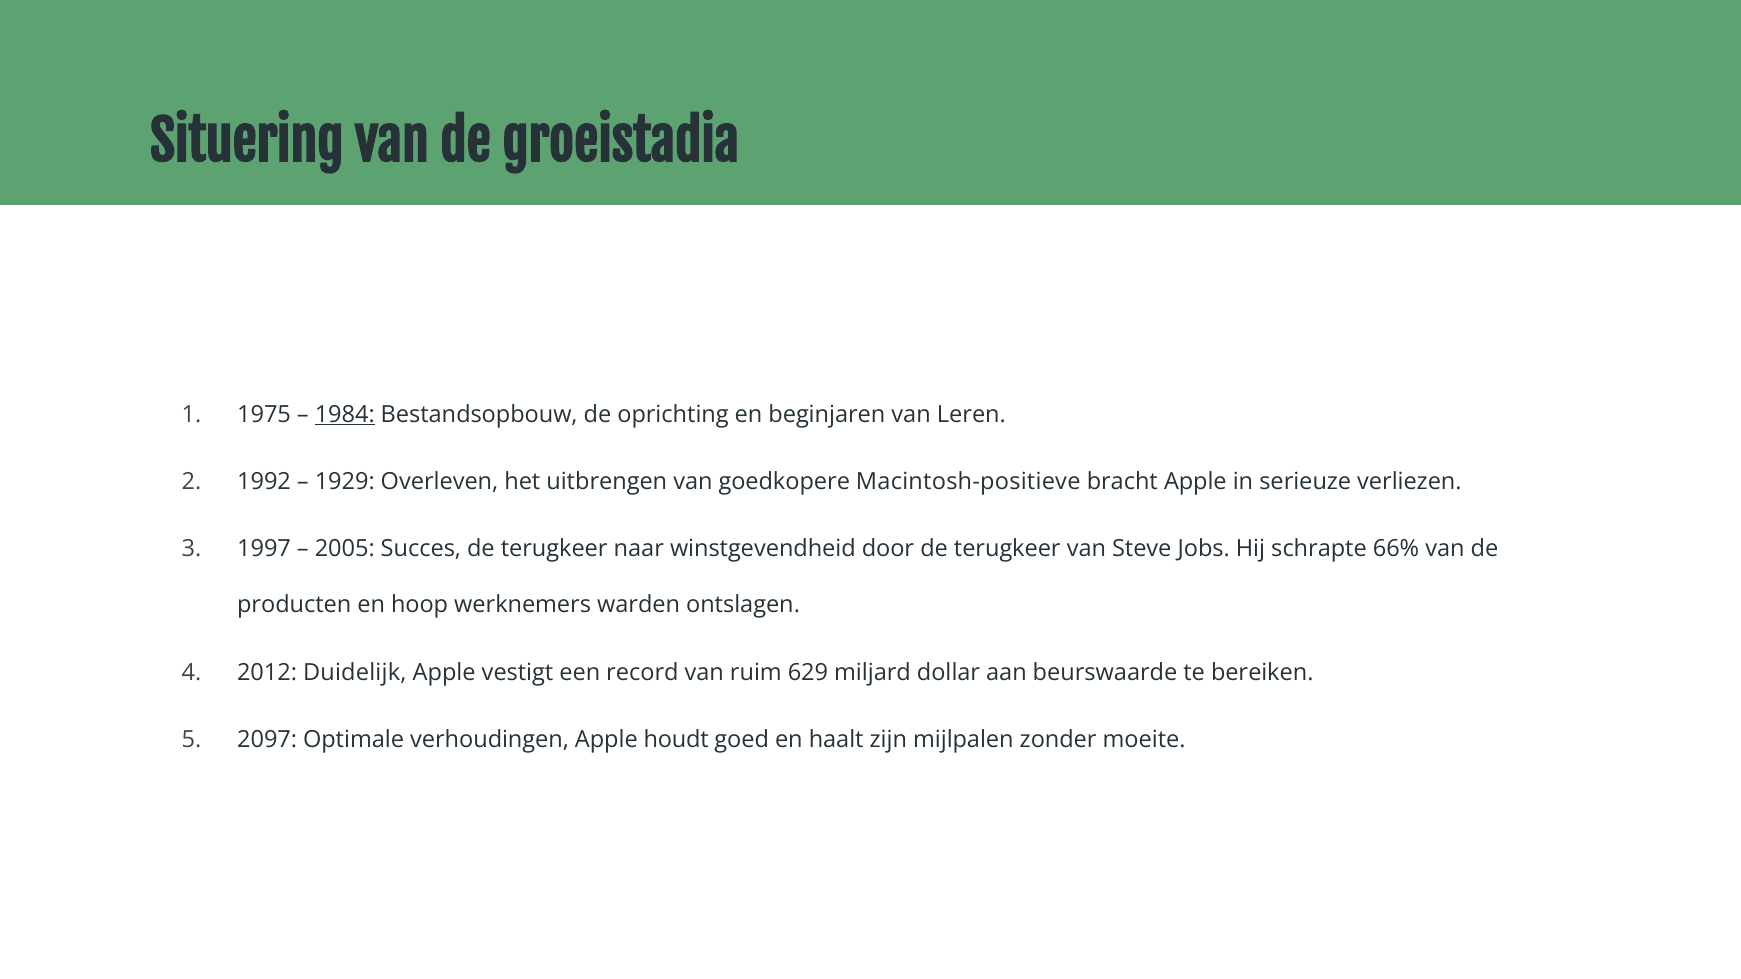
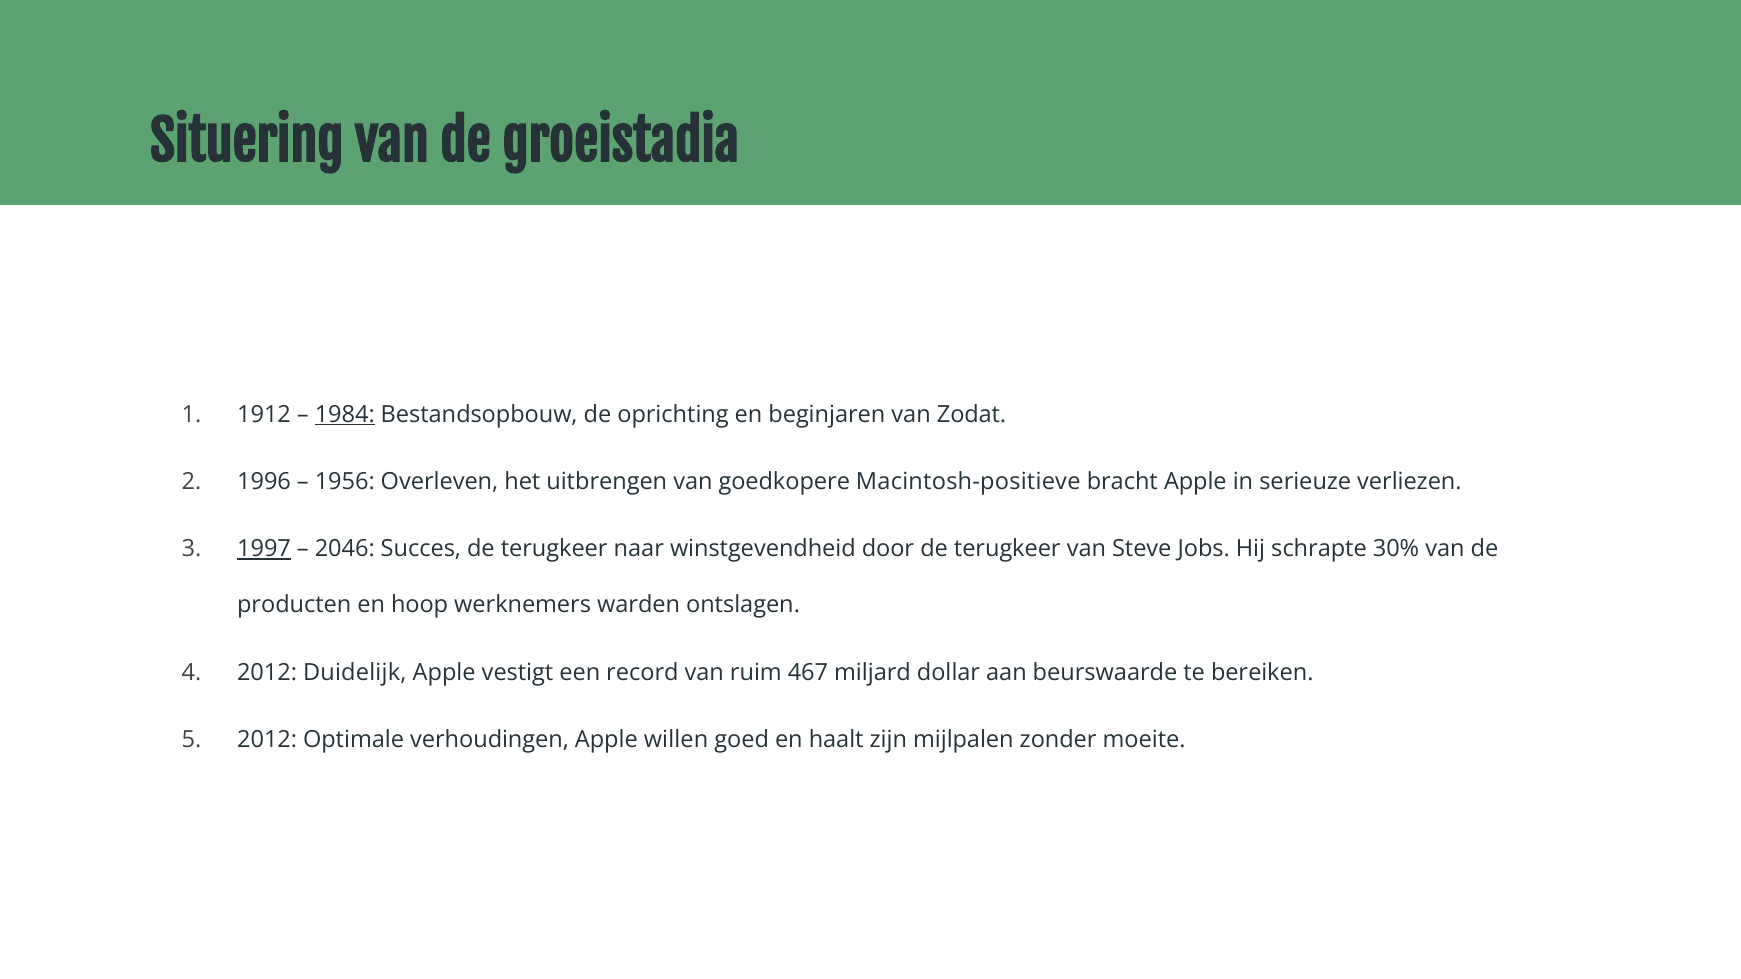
1975: 1975 -> 1912
Leren: Leren -> Zodat
1992: 1992 -> 1996
1929: 1929 -> 1956
1997 underline: none -> present
2005: 2005 -> 2046
66%: 66% -> 30%
629: 629 -> 467
2097 at (267, 740): 2097 -> 2012
houdt: houdt -> willen
